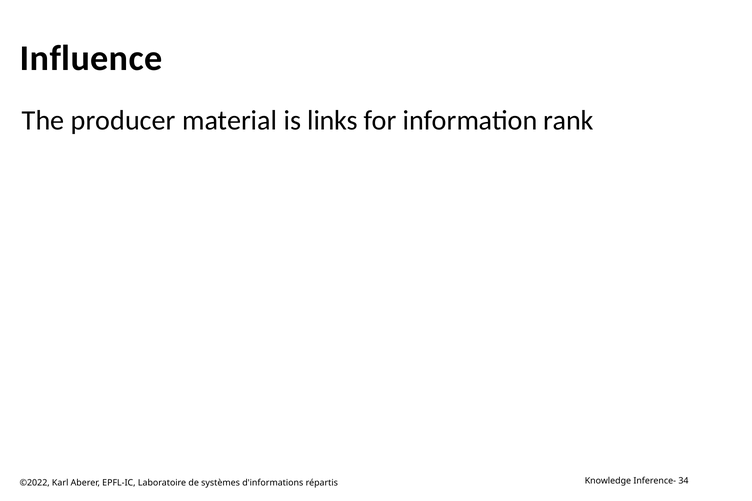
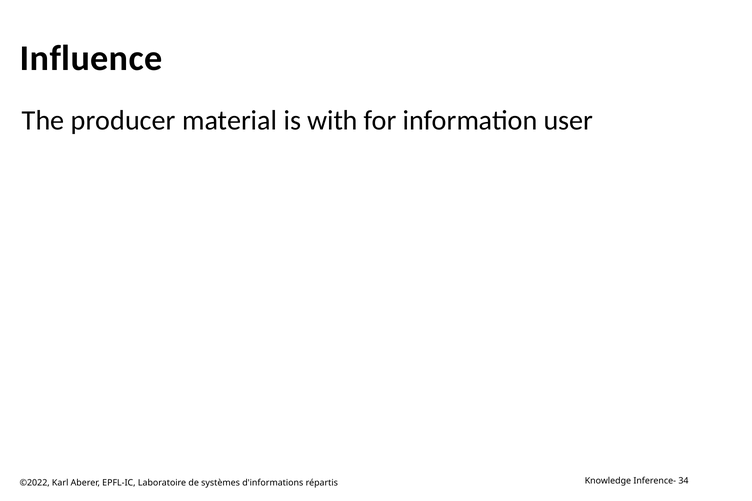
links: links -> with
rank: rank -> user
